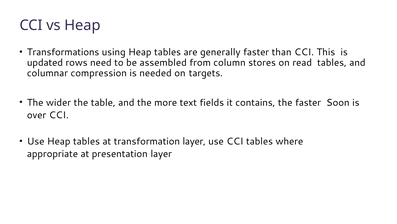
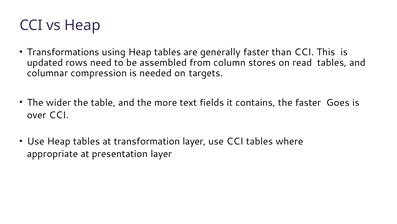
Soon: Soon -> Goes
